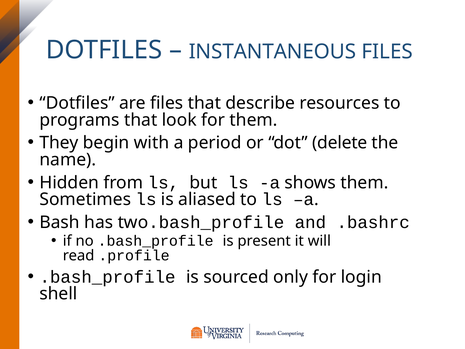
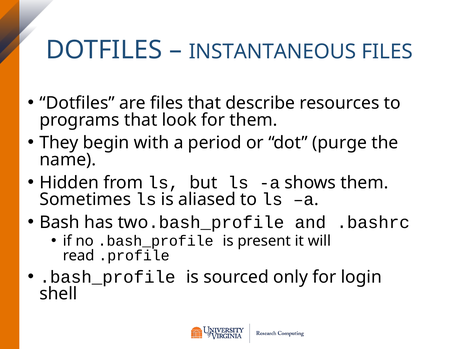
delete: delete -> purge
